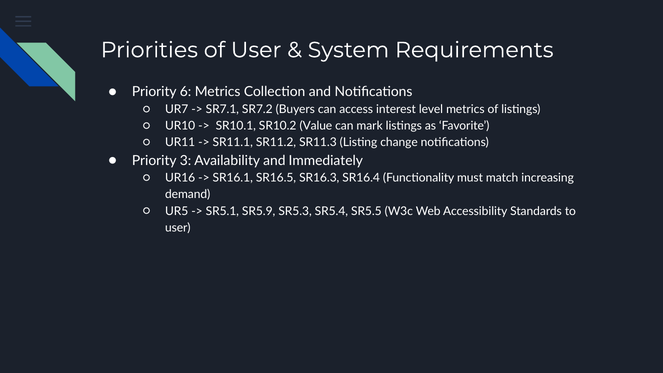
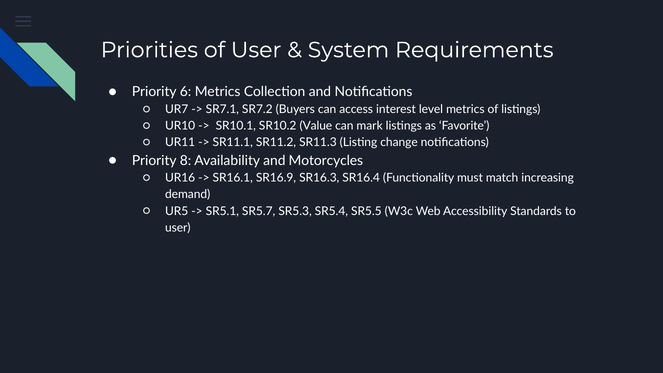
3: 3 -> 8
Immediately: Immediately -> Motorcycles
SR16.5: SR16.5 -> SR16.9
SR5.9: SR5.9 -> SR5.7
